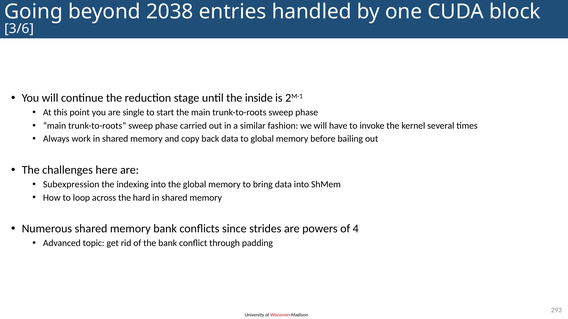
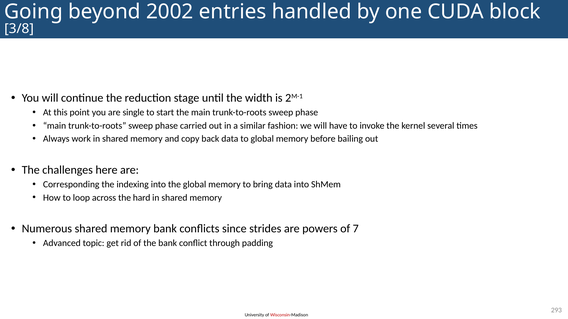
2038: 2038 -> 2002
3/6: 3/6 -> 3/8
inside: inside -> width
Subexpression: Subexpression -> Corresponding
4: 4 -> 7
